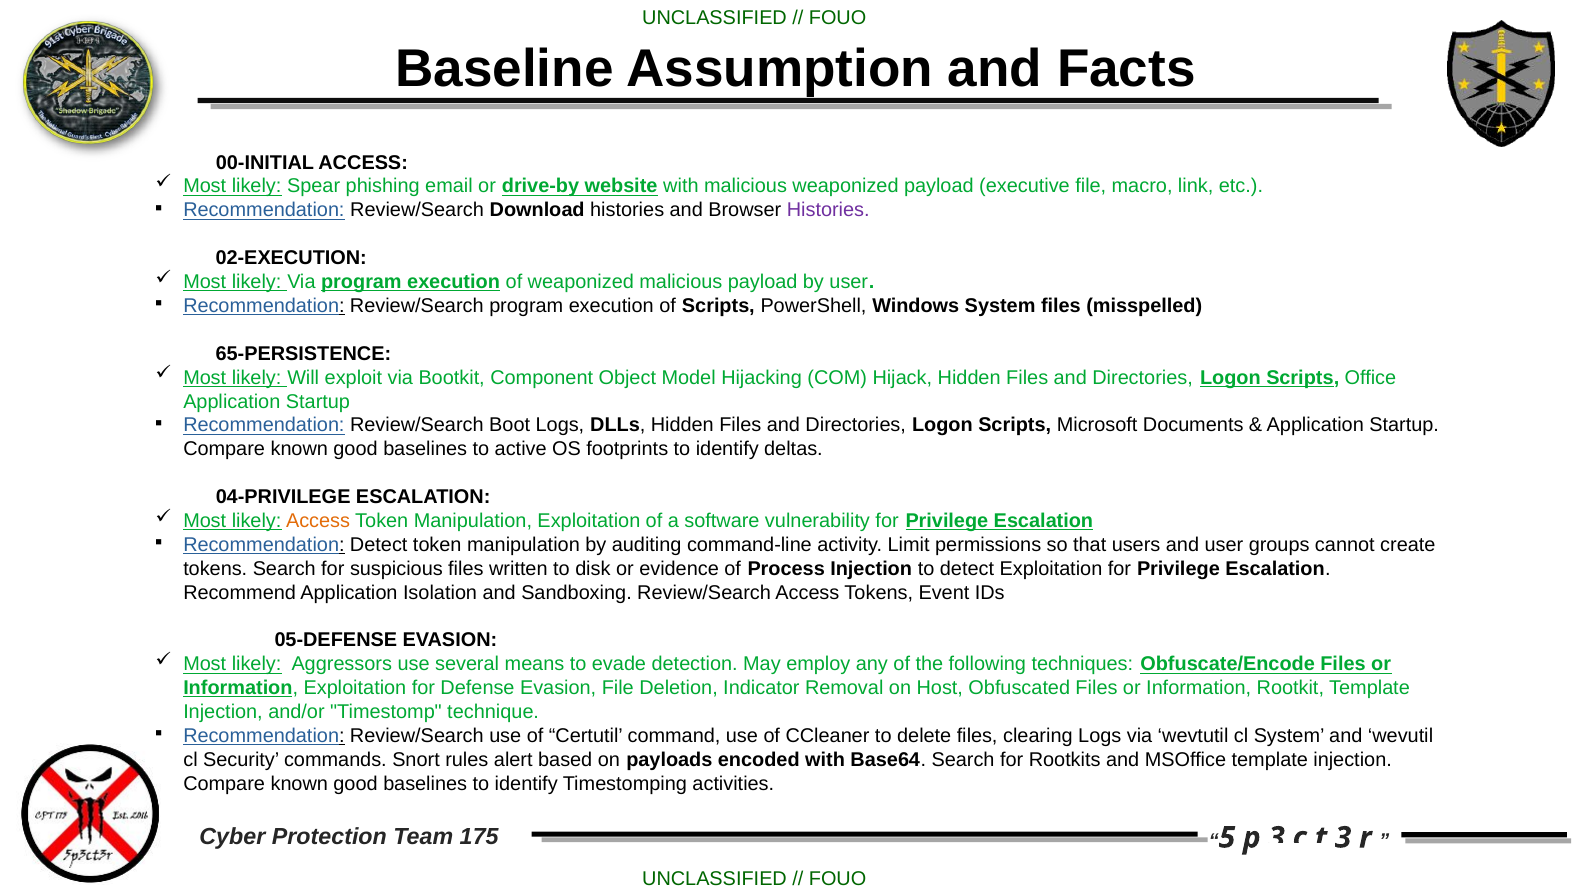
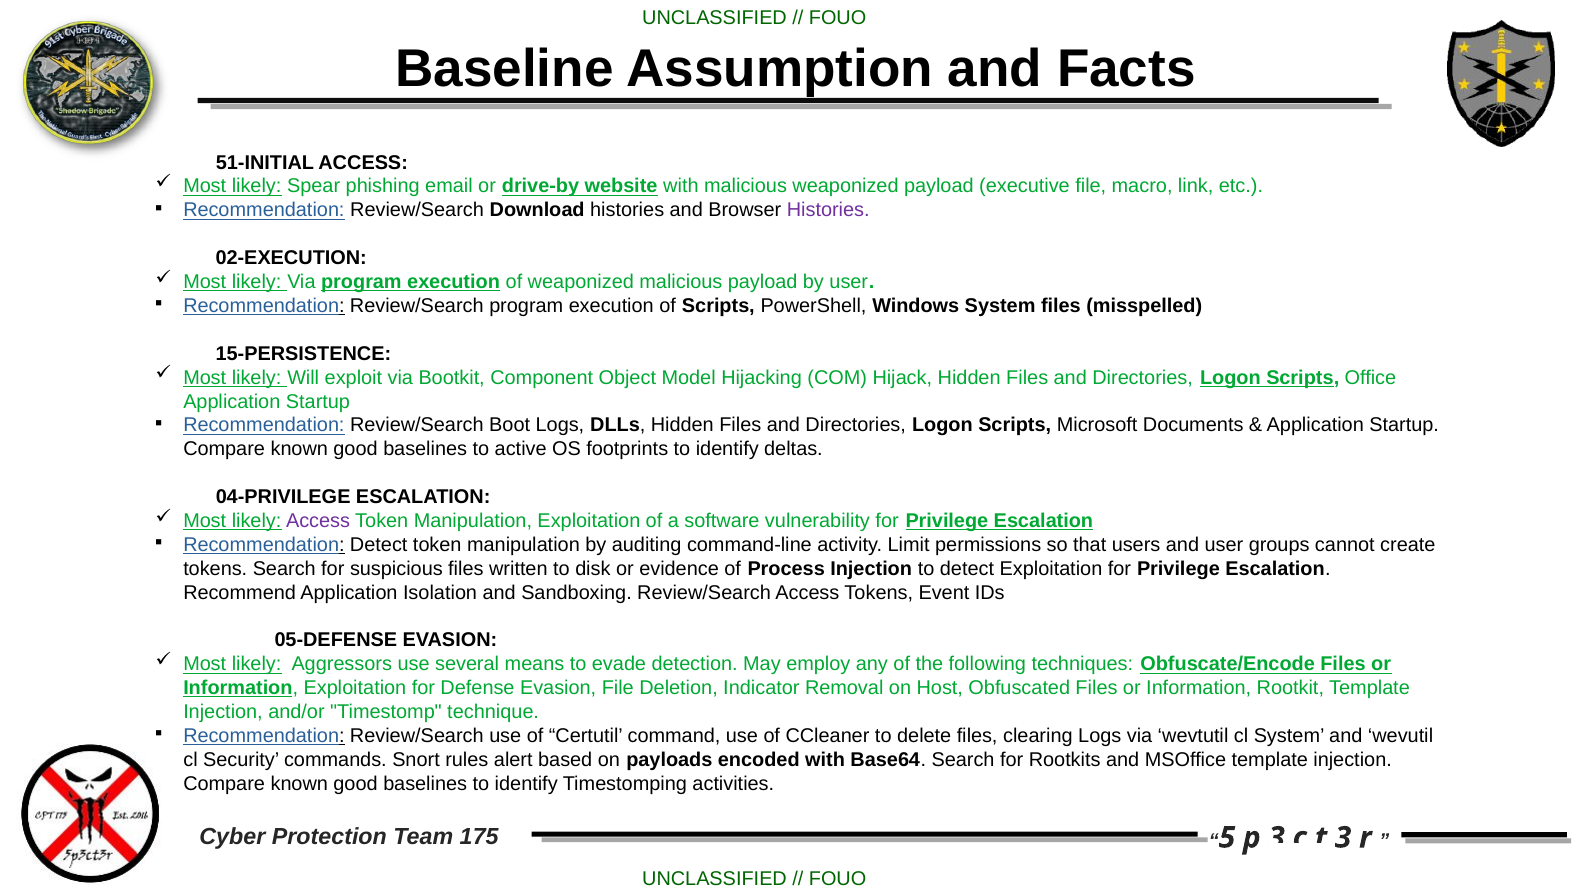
00-INITIAL: 00-INITIAL -> 51-INITIAL
65-PERSISTENCE: 65-PERSISTENCE -> 15-PERSISTENCE
Access at (318, 521) colour: orange -> purple
